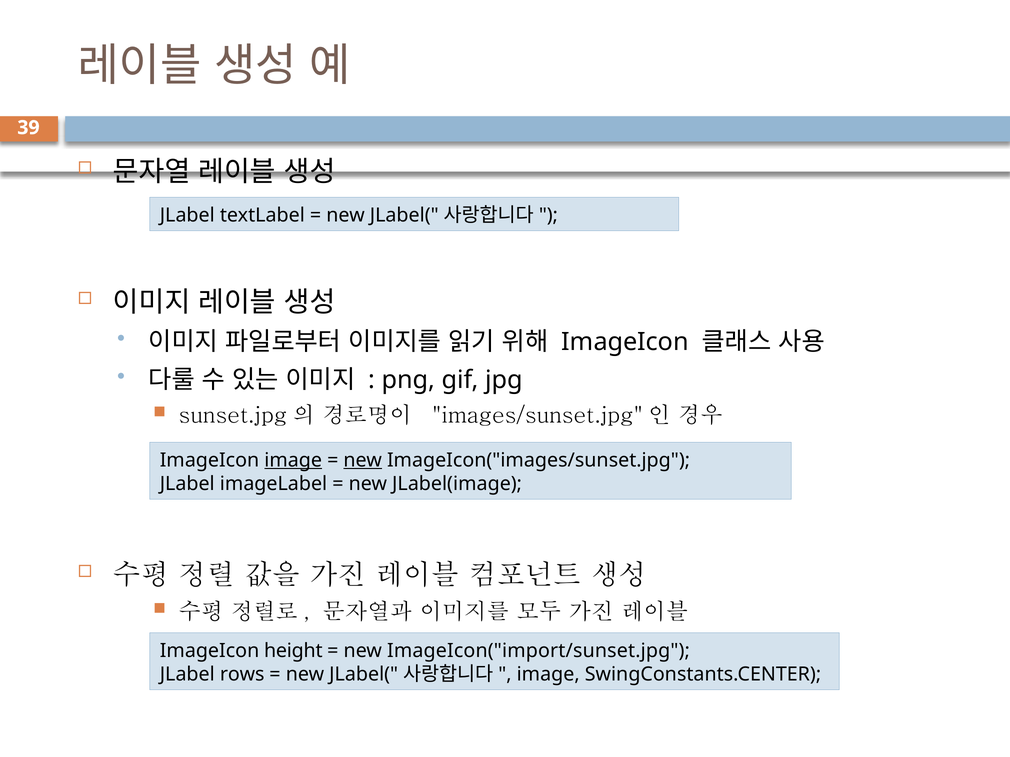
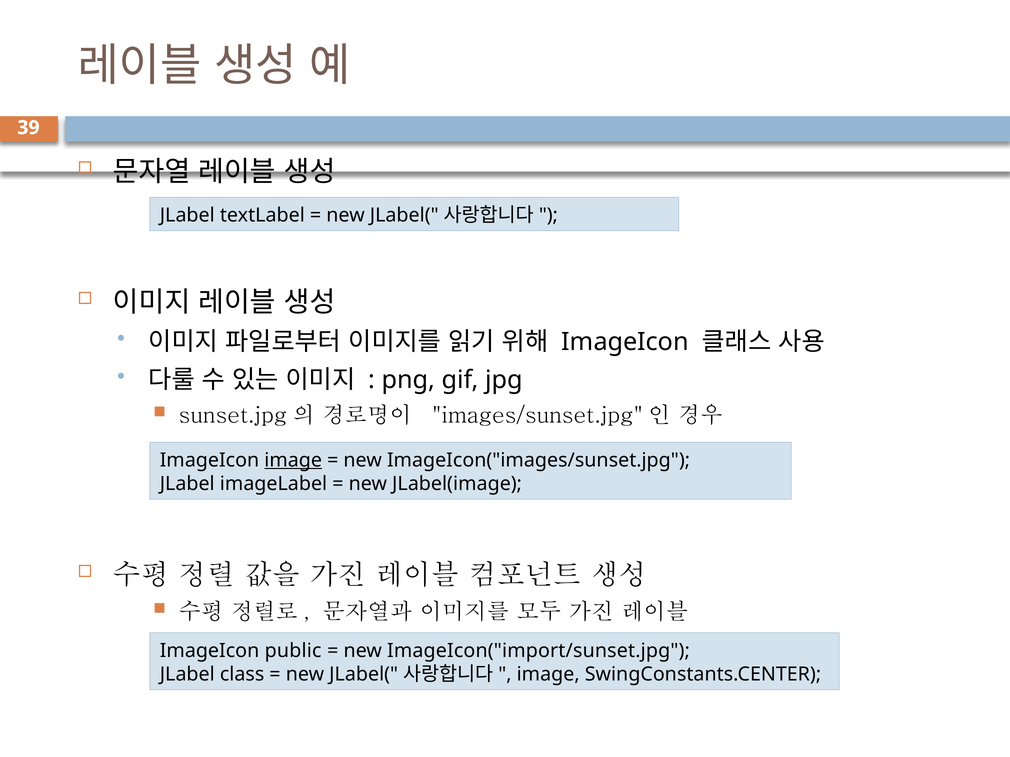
new at (363, 461) underline: present -> none
height: height -> public
rows: rows -> class
